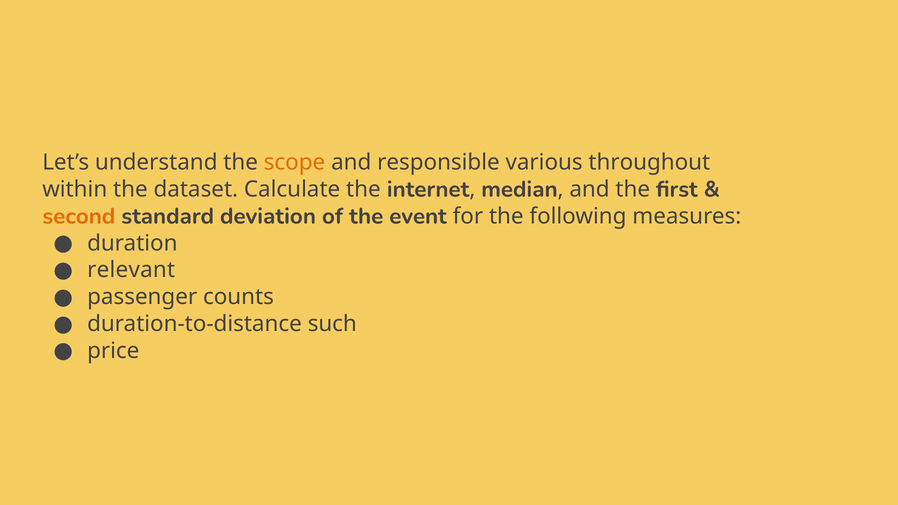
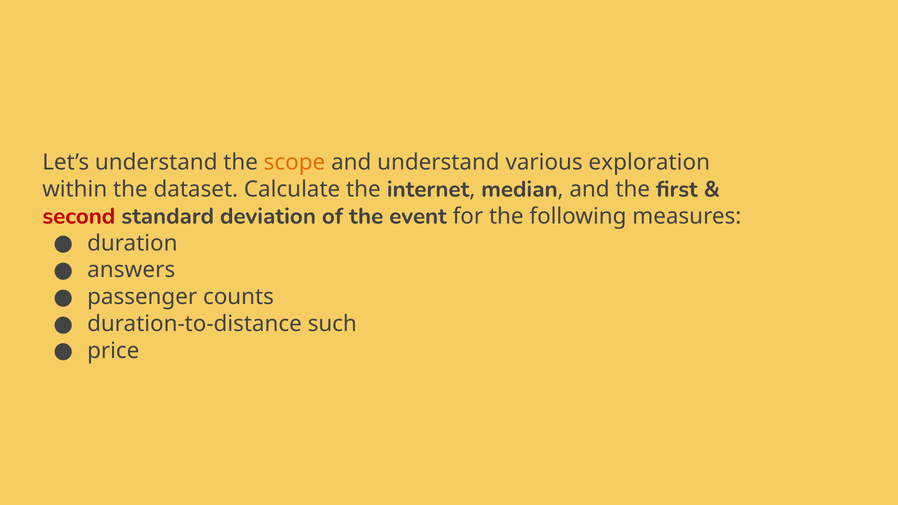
and responsible: responsible -> understand
throughout: throughout -> exploration
second colour: orange -> red
relevant: relevant -> answers
